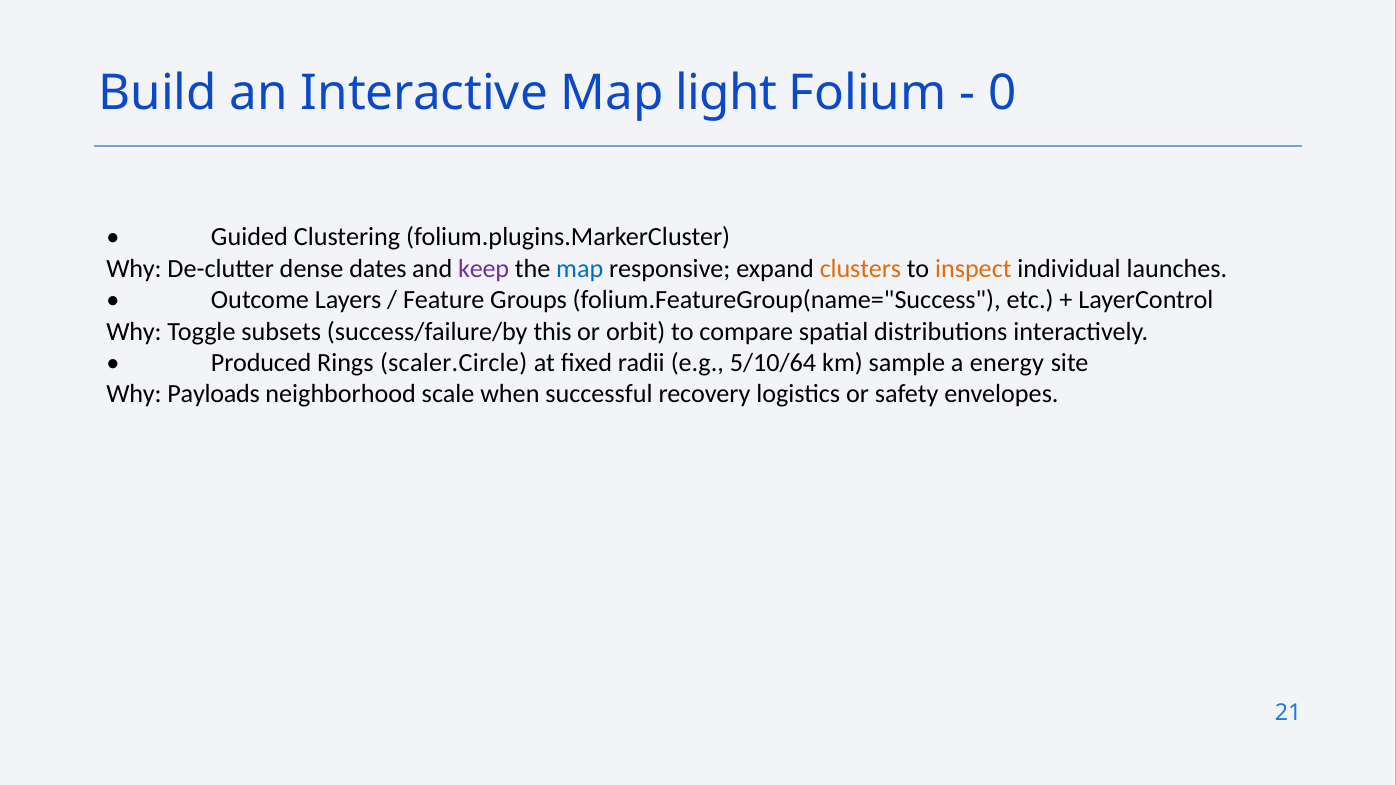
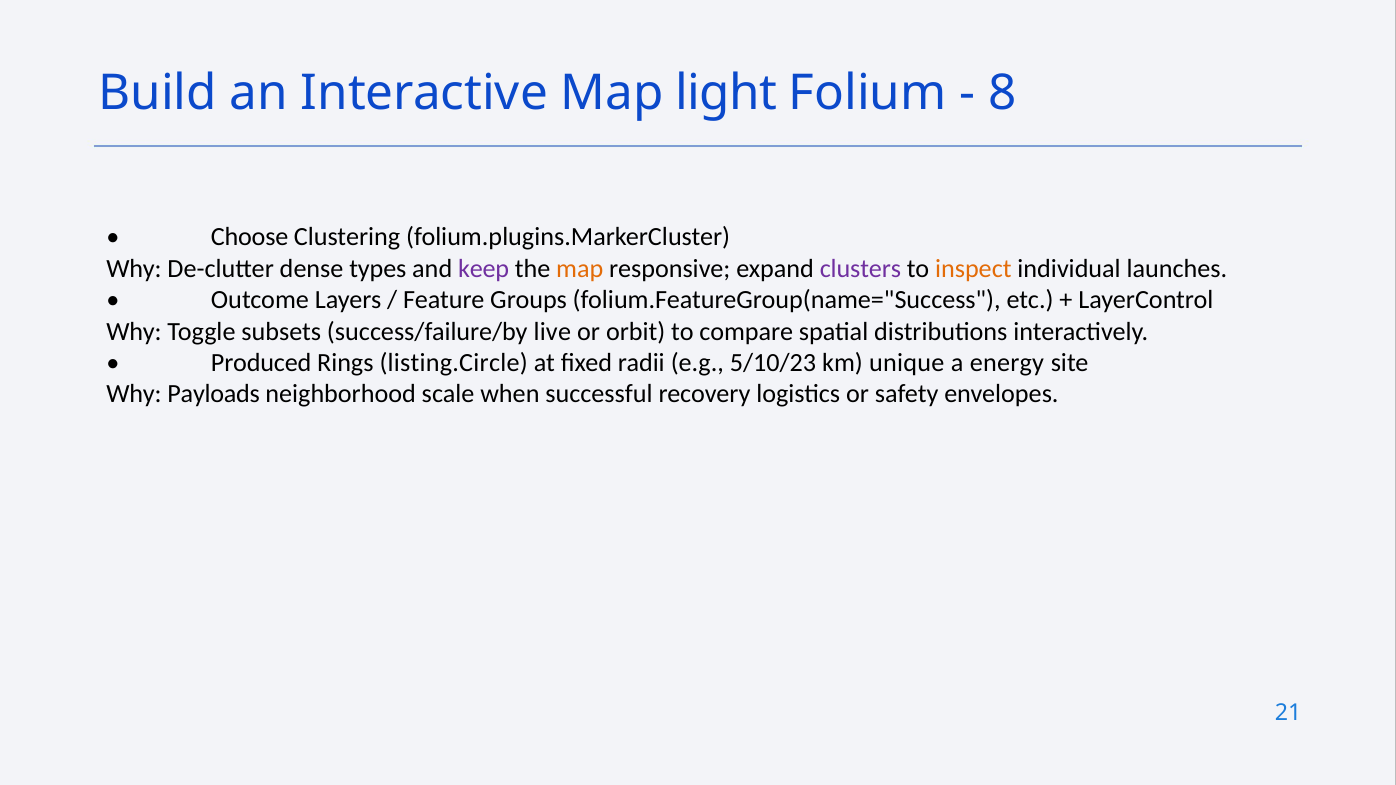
0: 0 -> 8
Guided: Guided -> Choose
dates: dates -> types
map at (580, 269) colour: blue -> orange
clusters colour: orange -> purple
this: this -> live
scaler.Circle: scaler.Circle -> listing.Circle
5/10/64: 5/10/64 -> 5/10/23
sample: sample -> unique
